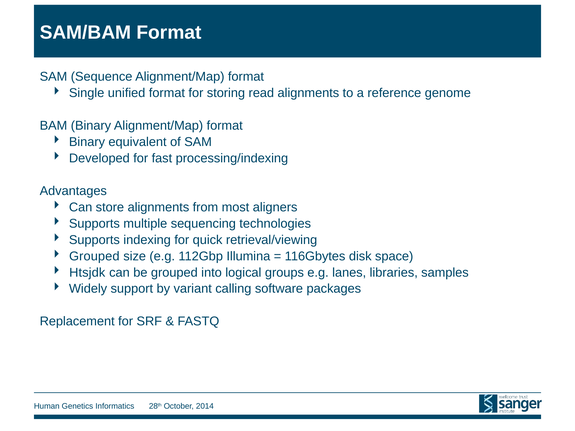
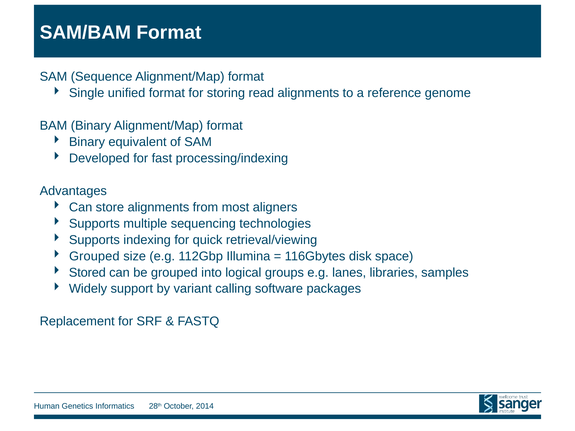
Htsjdk: Htsjdk -> Stored
